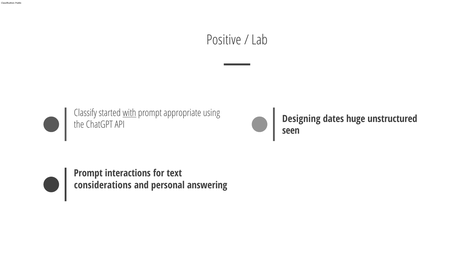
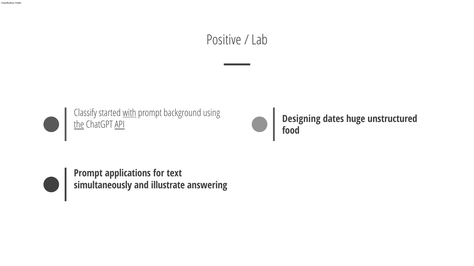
appropriate: appropriate -> background
the underline: none -> present
API underline: none -> present
seen: seen -> food
interactions: interactions -> applications
considerations: considerations -> simultaneously
personal: personal -> illustrate
